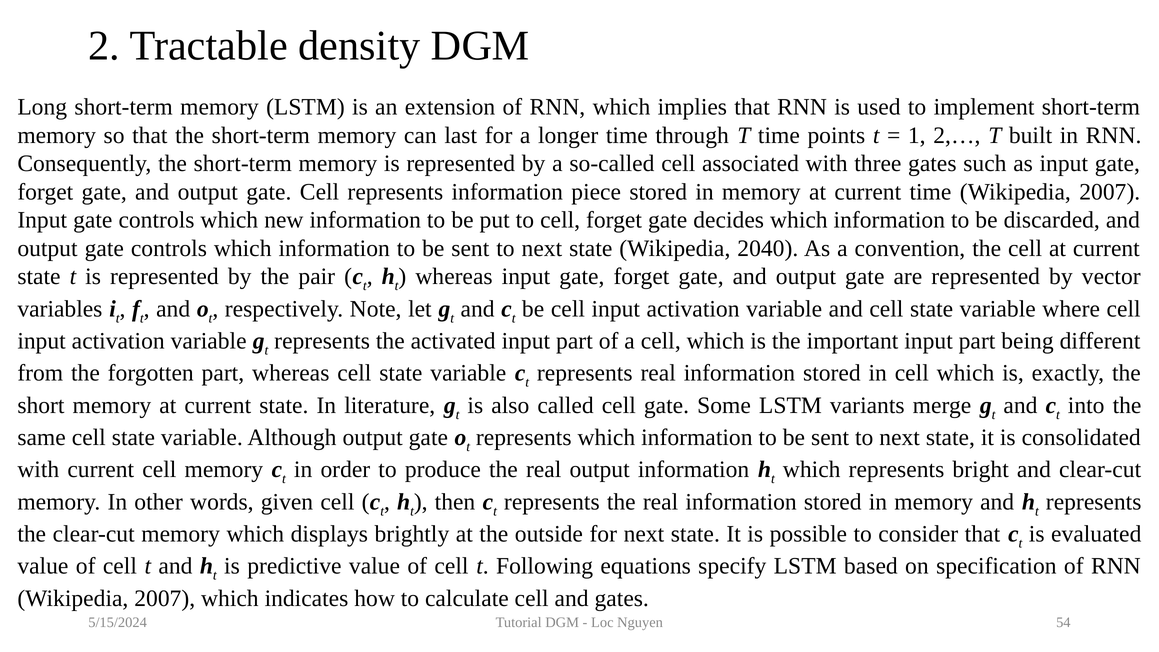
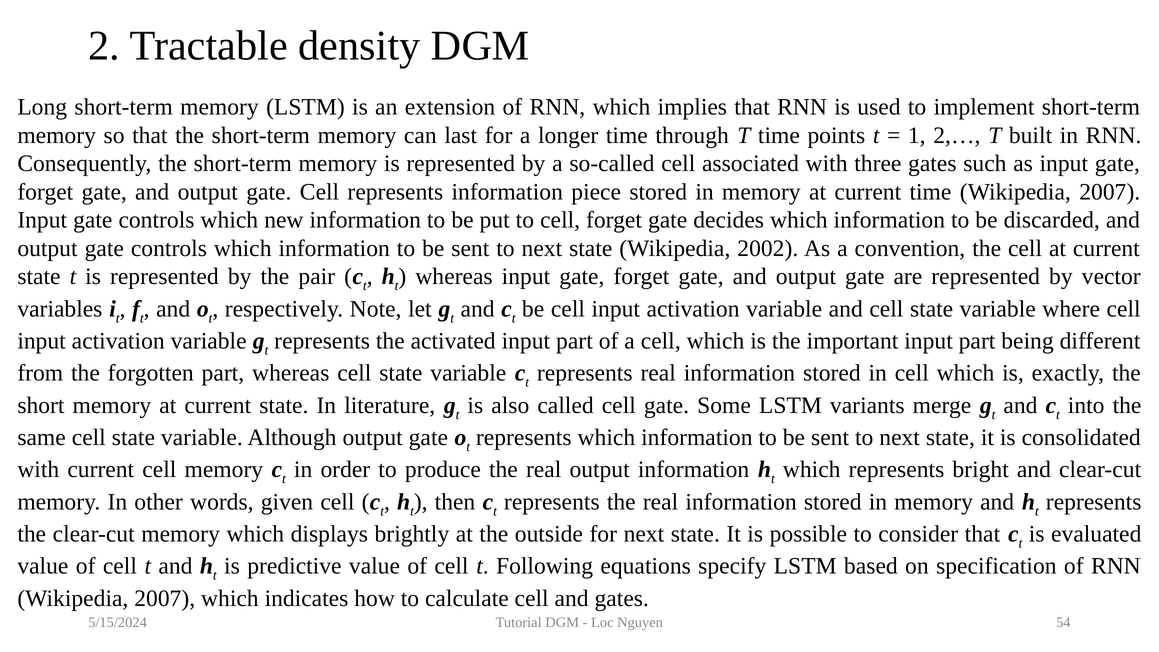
2040: 2040 -> 2002
